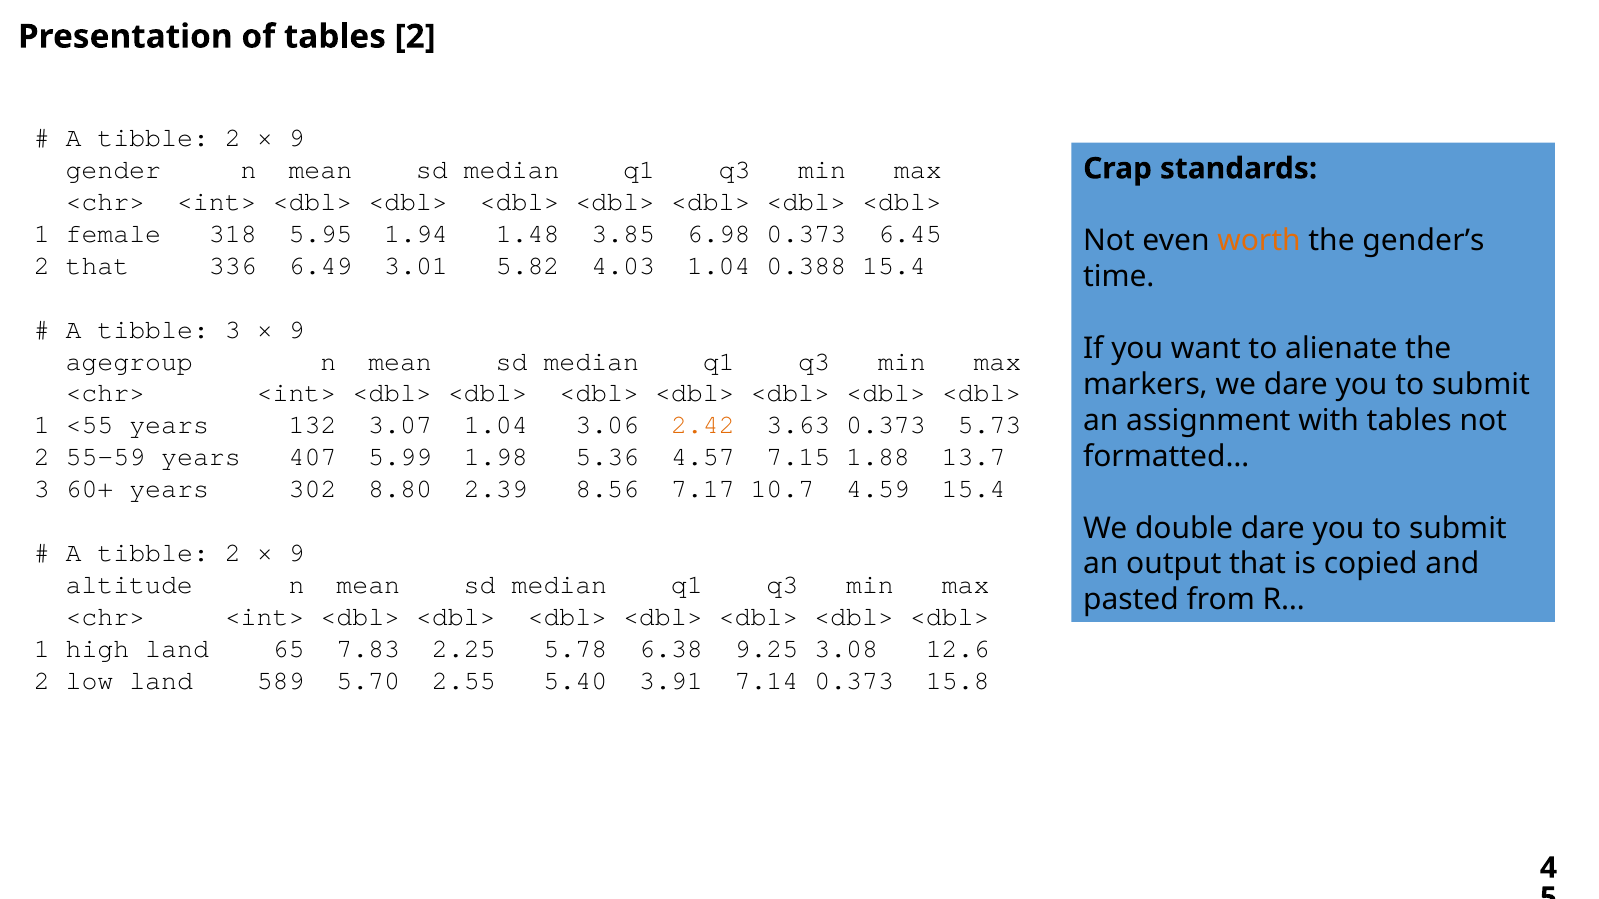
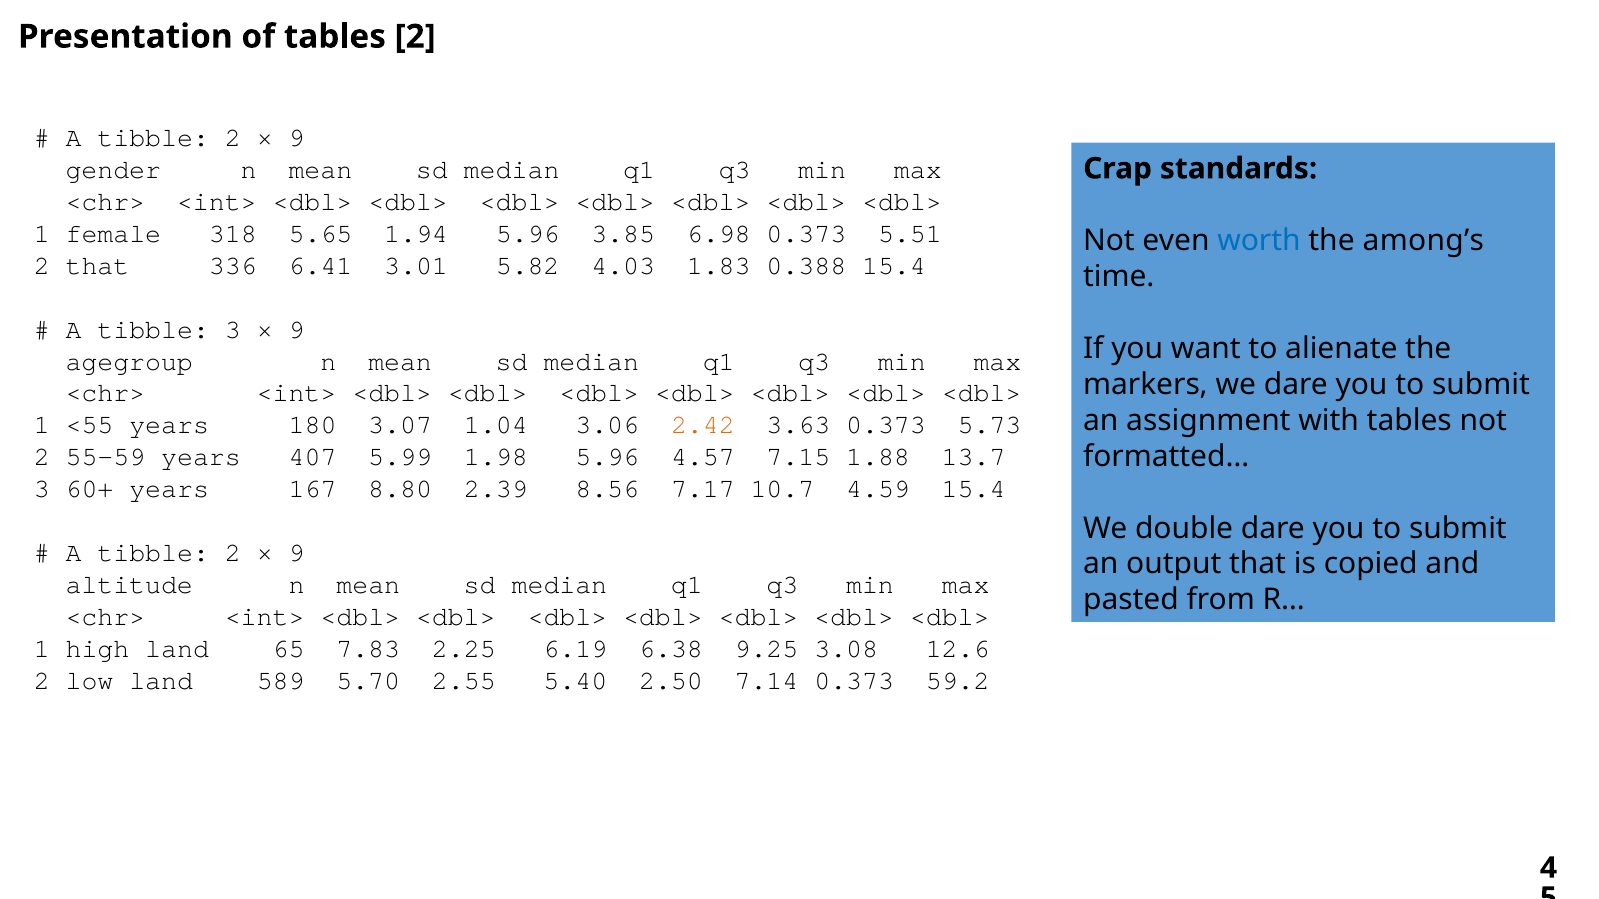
5.95: 5.95 -> 5.65
1.94 1.48: 1.48 -> 5.96
6.45: 6.45 -> 5.51
worth colour: orange -> blue
gender’s: gender’s -> among’s
6.49: 6.49 -> 6.41
4.03 1.04: 1.04 -> 1.83
132: 132 -> 180
1.98 5.36: 5.36 -> 5.96
302: 302 -> 167
5.78: 5.78 -> 6.19
3.91: 3.91 -> 2.50
15.8: 15.8 -> 59.2
